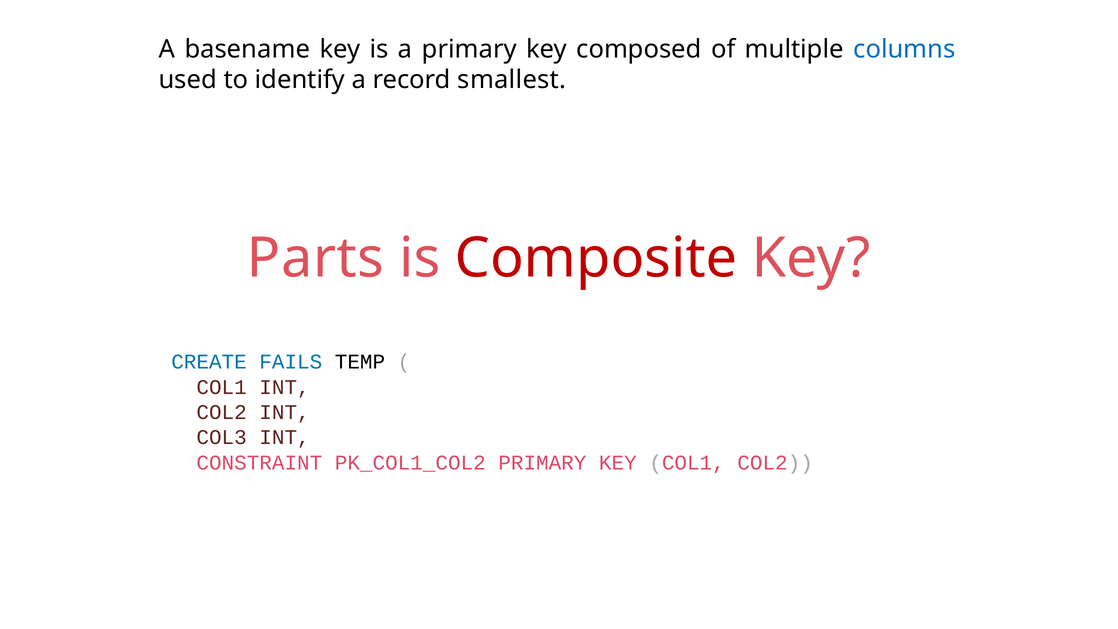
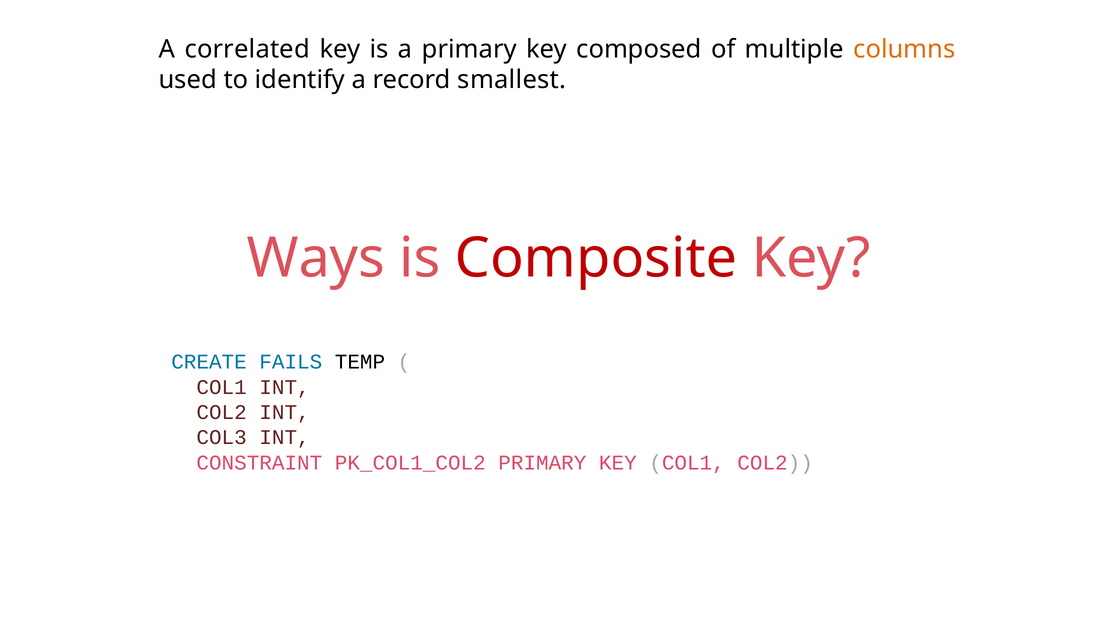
basename: basename -> correlated
columns colour: blue -> orange
Parts: Parts -> Ways
